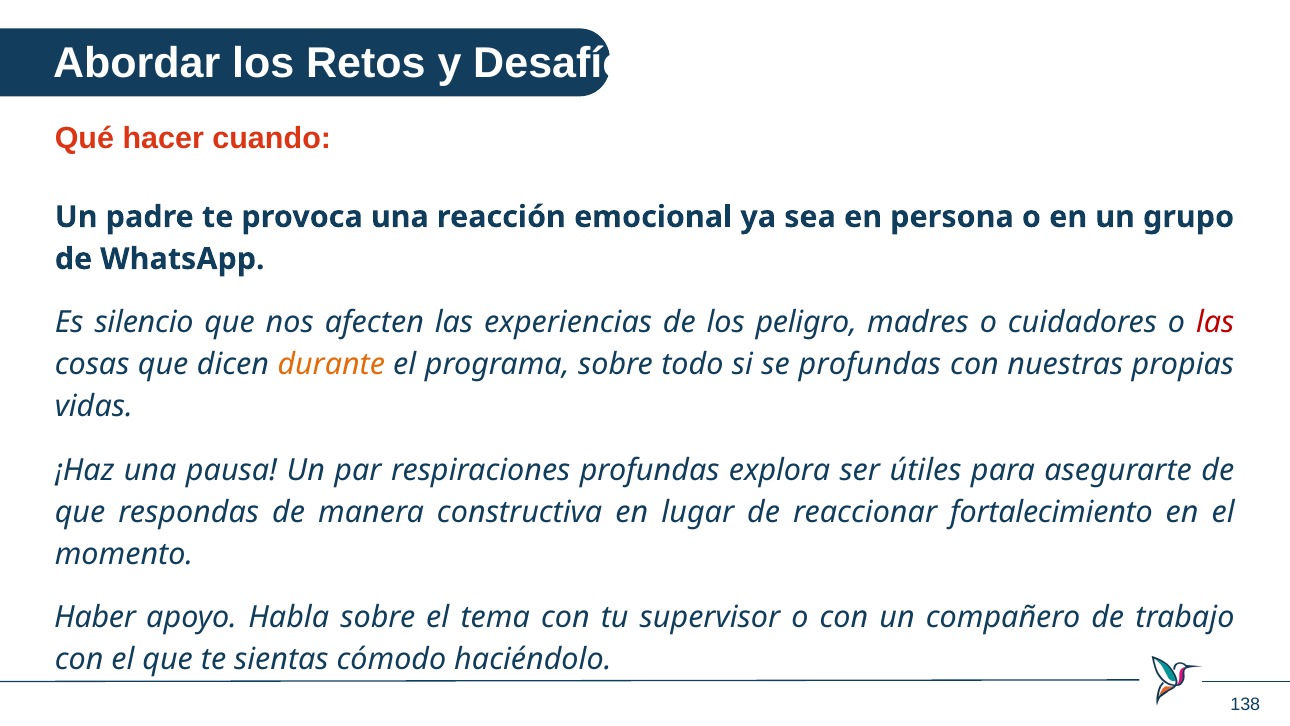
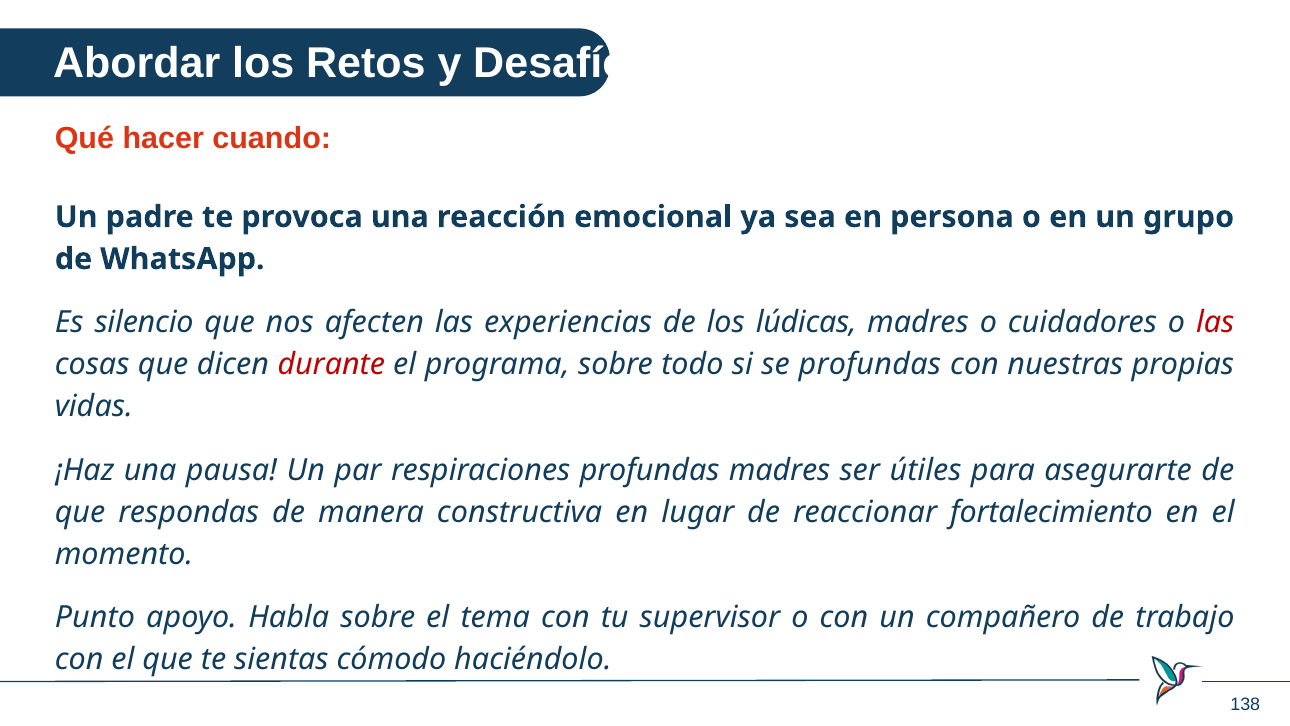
peligro: peligro -> lúdicas
durante colour: orange -> red
profundas explora: explora -> madres
Haber: Haber -> Punto
